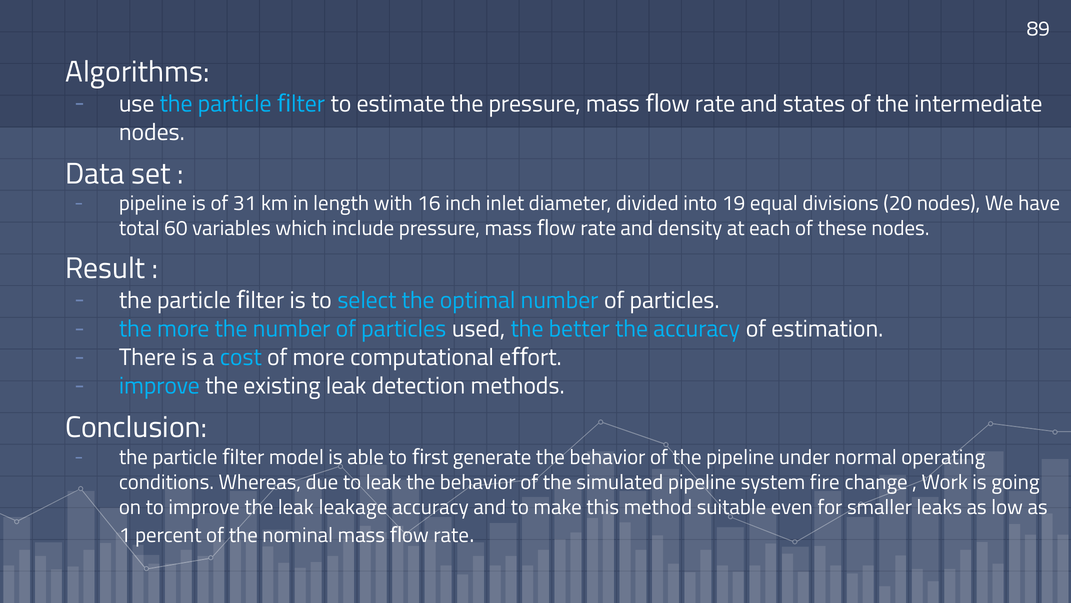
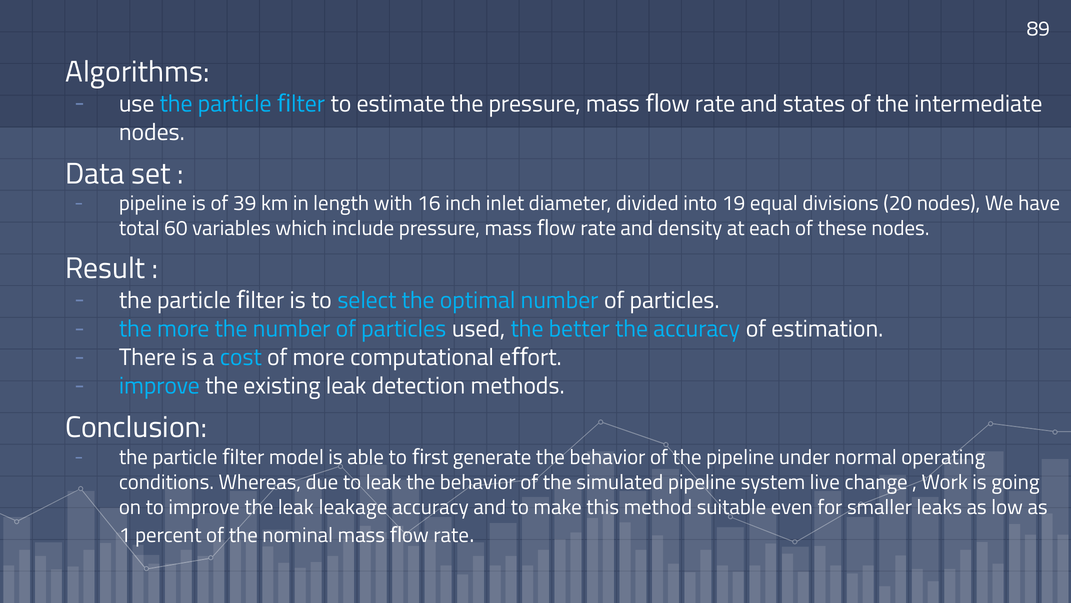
31: 31 -> 39
fire: fire -> live
